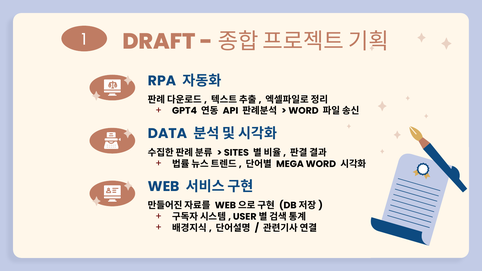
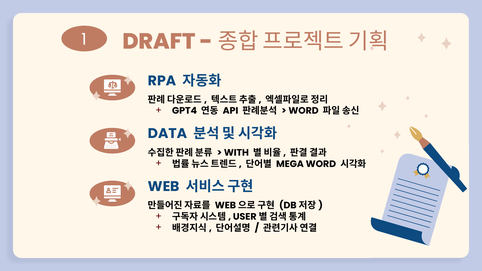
SITES: SITES -> WITH
